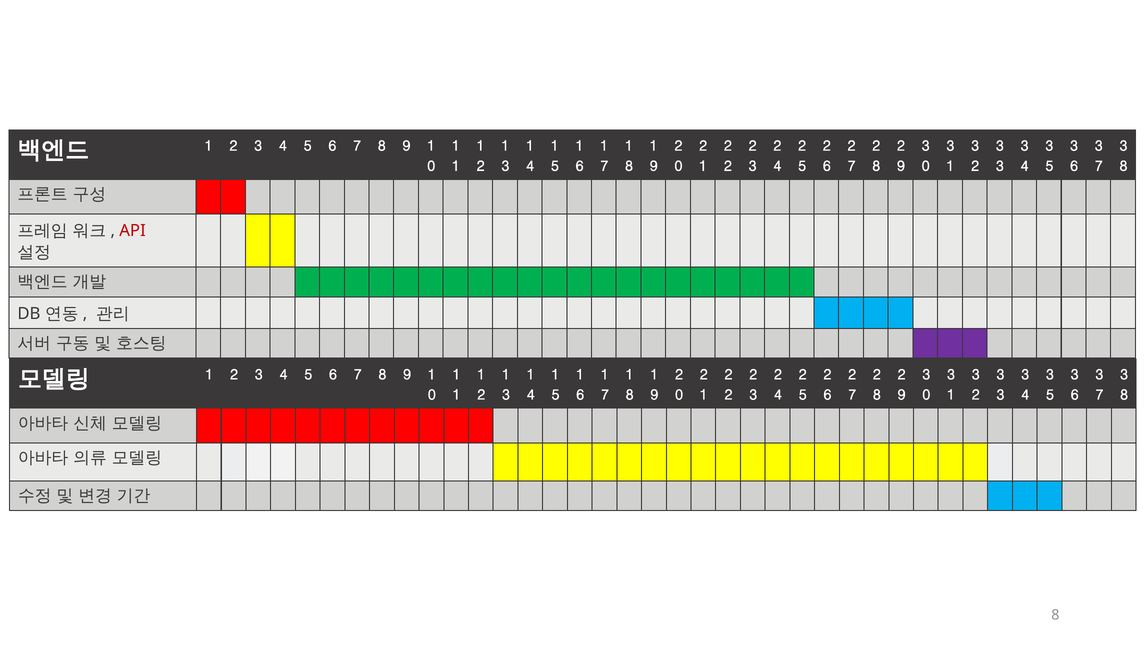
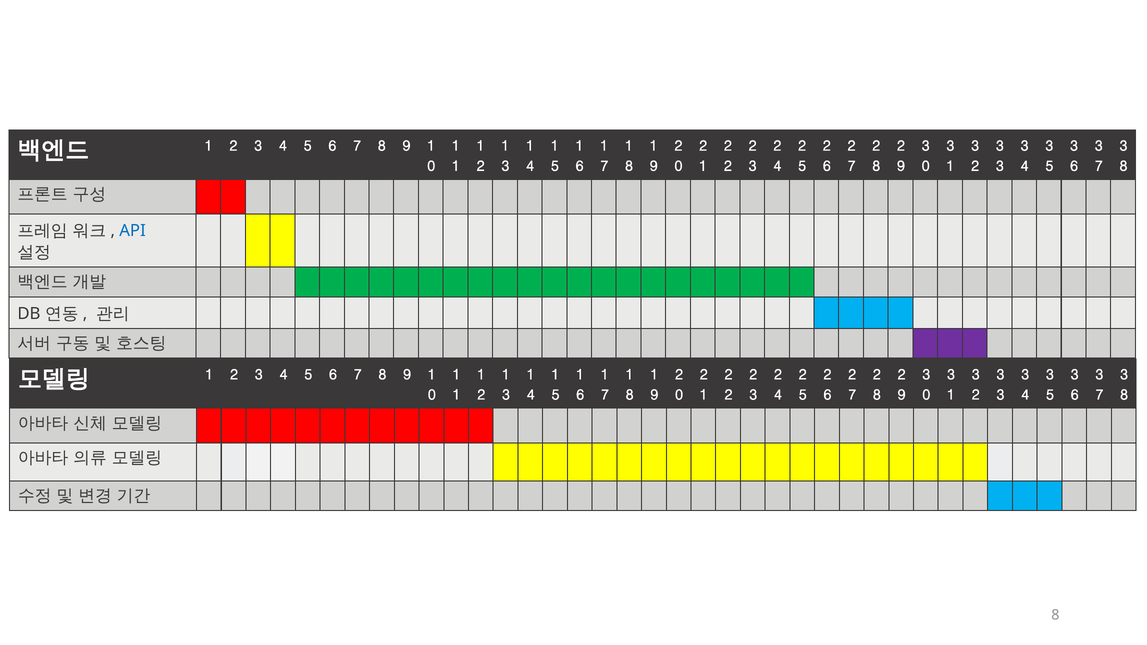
API colour: red -> blue
